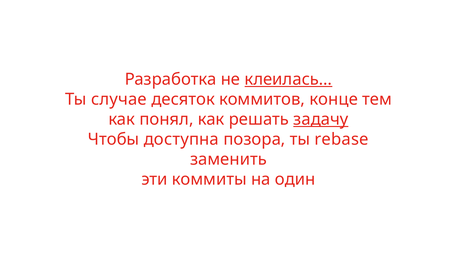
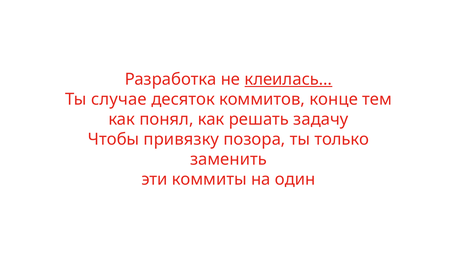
задачу underline: present -> none
доступна: доступна -> привязку
rebase: rebase -> только
